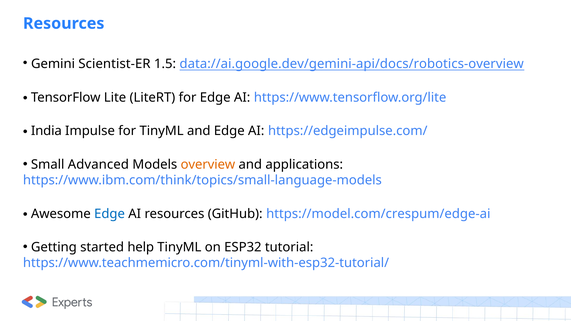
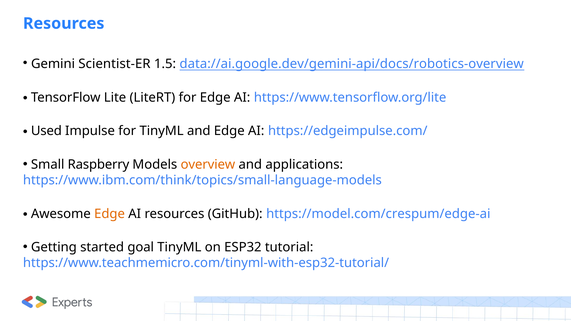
India: India -> Used
Advanced: Advanced -> Raspberry
Edge at (110, 214) colour: blue -> orange
help: help -> goal
